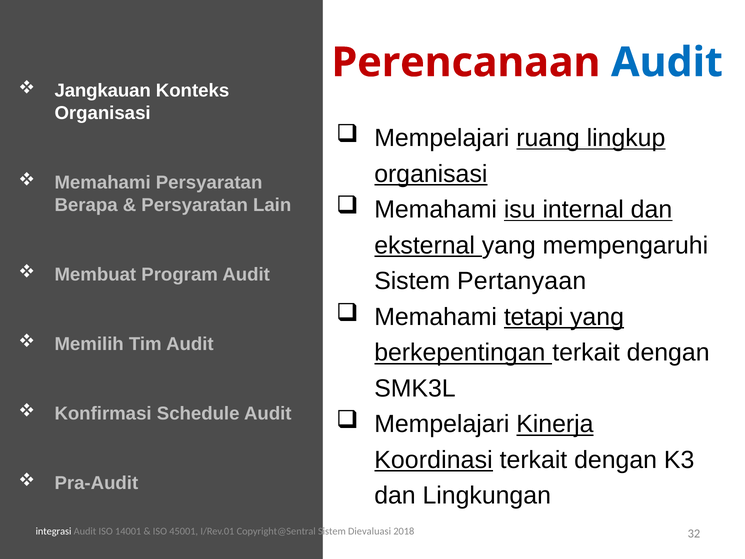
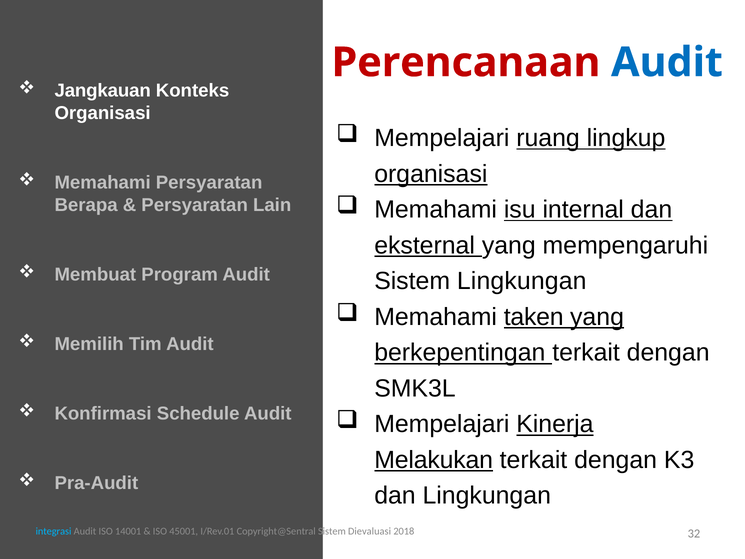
Sistem Pertanyaan: Pertanyaan -> Lingkungan
tetapi: tetapi -> taken
Koordinasi: Koordinasi -> Melakukan
integrasi colour: white -> light blue
